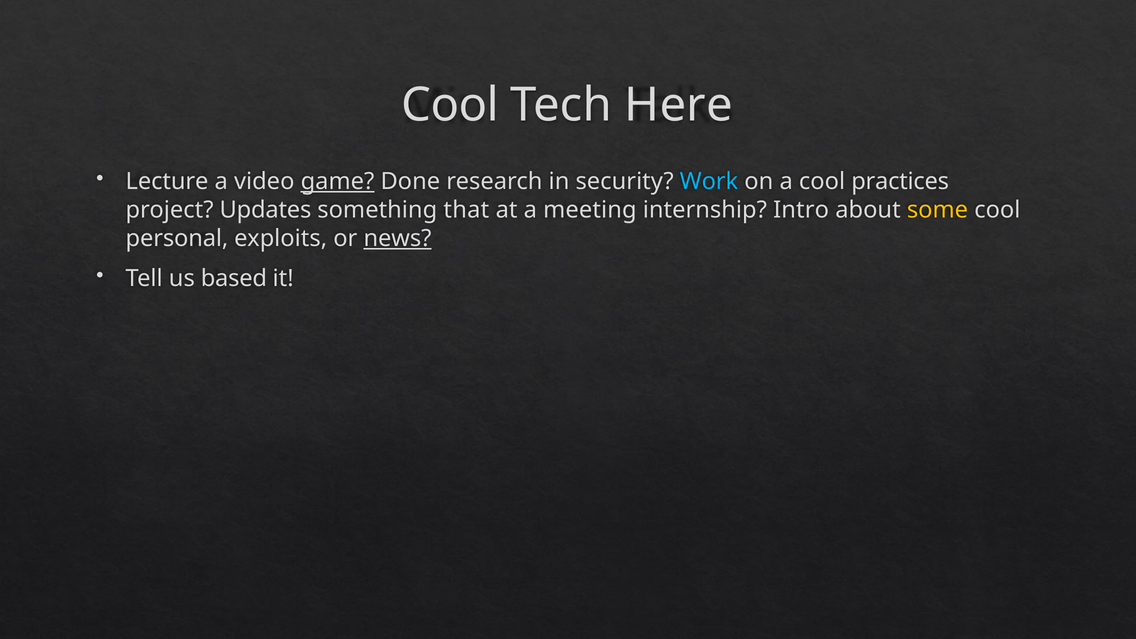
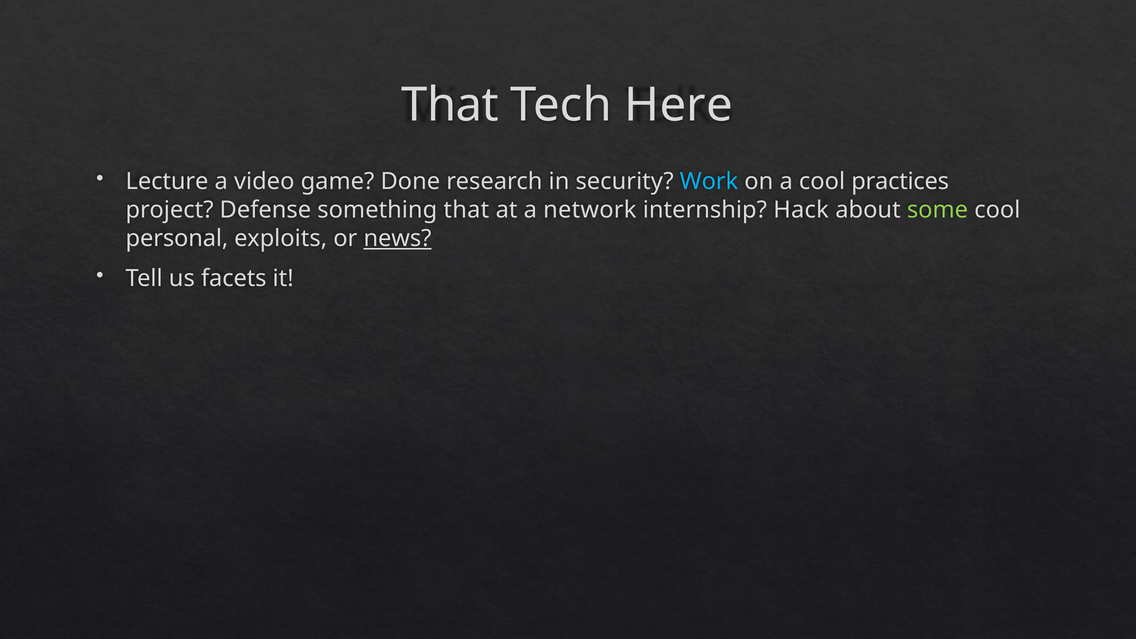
Cool at (450, 105): Cool -> That
game underline: present -> none
Updates: Updates -> Defense
meeting: meeting -> network
Intro: Intro -> Hack
some colour: yellow -> light green
based: based -> facets
